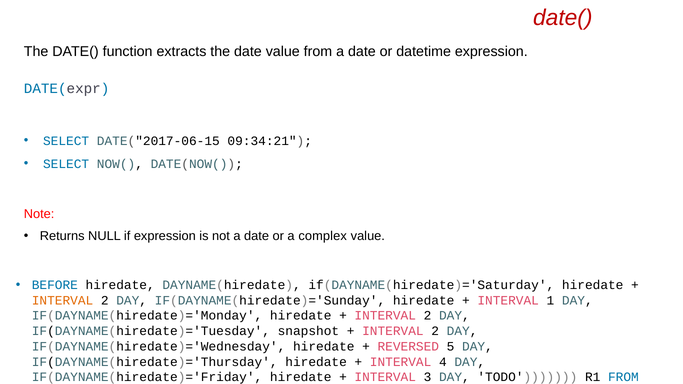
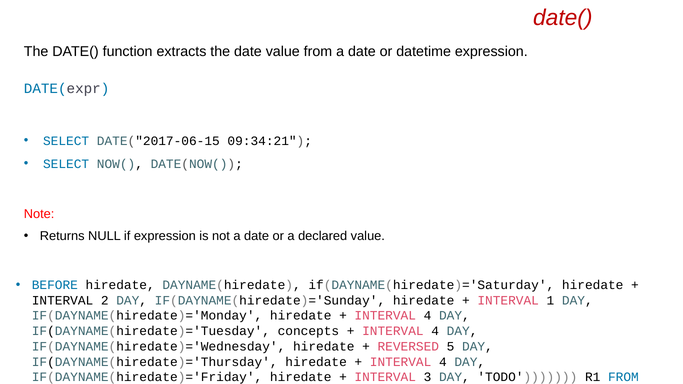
complex: complex -> declared
INTERVAL at (63, 300) colour: orange -> black
2 at (427, 316): 2 -> 4
snapshot: snapshot -> concepts
2 at (435, 331): 2 -> 4
